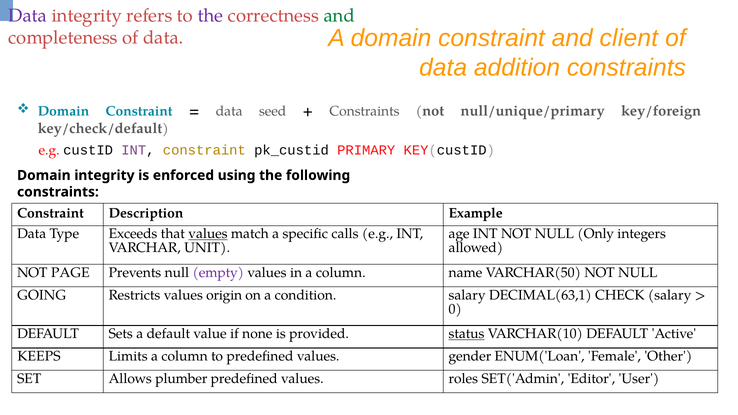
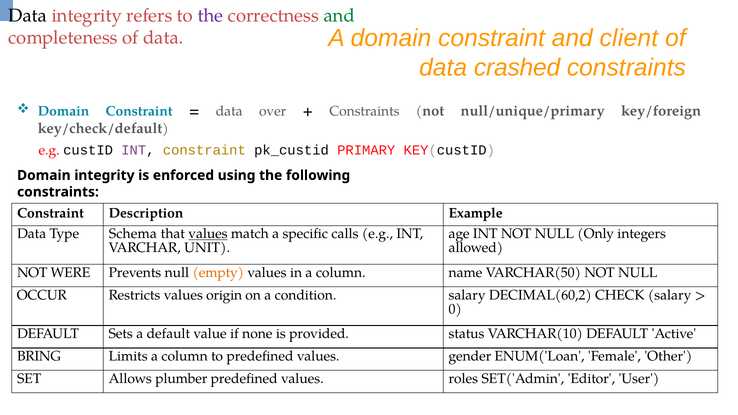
Data at (28, 16) colour: purple -> black
addition: addition -> crashed
seed: seed -> over
Exceeds: Exceeds -> Schema
PAGE: PAGE -> WERE
empty colour: purple -> orange
GOING: GOING -> OCCUR
DECIMAL(63,1: DECIMAL(63,1 -> DECIMAL(60,2
status underline: present -> none
KEEPS: KEEPS -> BRING
